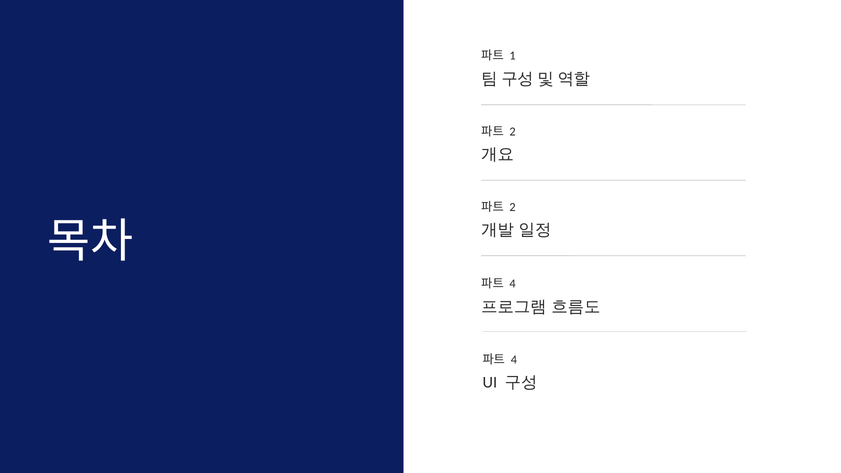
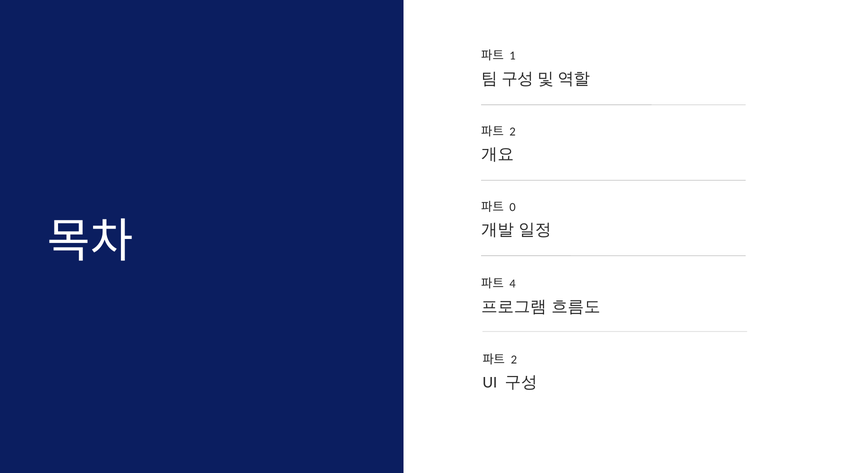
2 at (513, 207): 2 -> 0
4 at (514, 360): 4 -> 2
